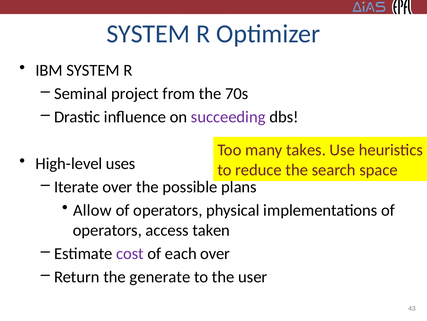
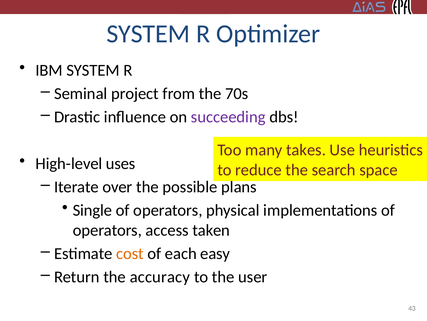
Allow: Allow -> Single
cost colour: purple -> orange
each over: over -> easy
generate: generate -> accuracy
